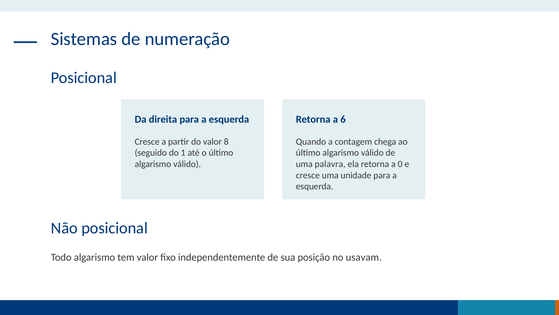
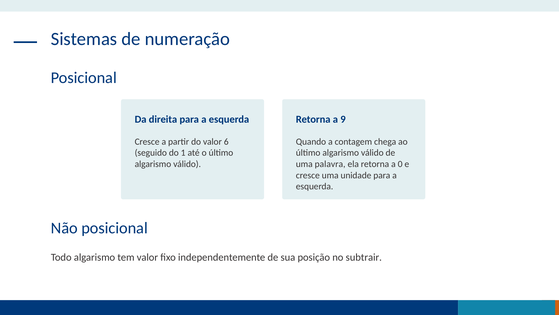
6: 6 -> 9
8: 8 -> 6
usavam: usavam -> subtrair
